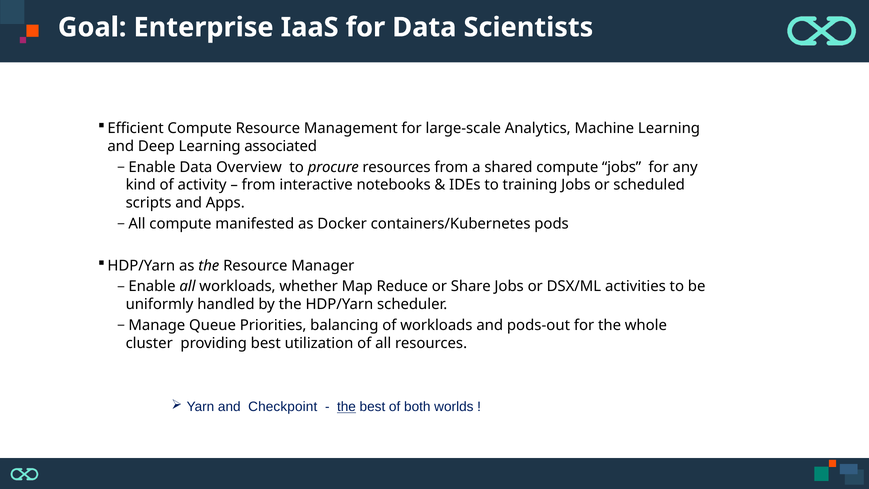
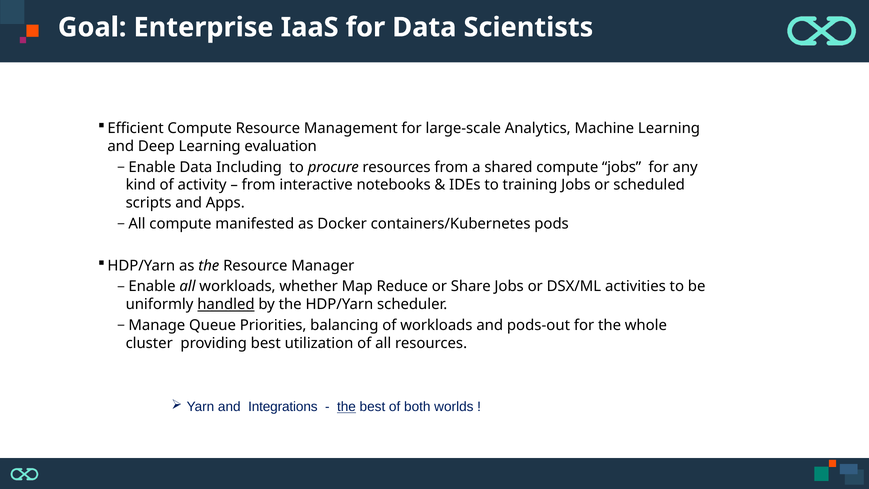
associated: associated -> evaluation
Overview: Overview -> Including
handled underline: none -> present
Checkpoint: Checkpoint -> Integrations
